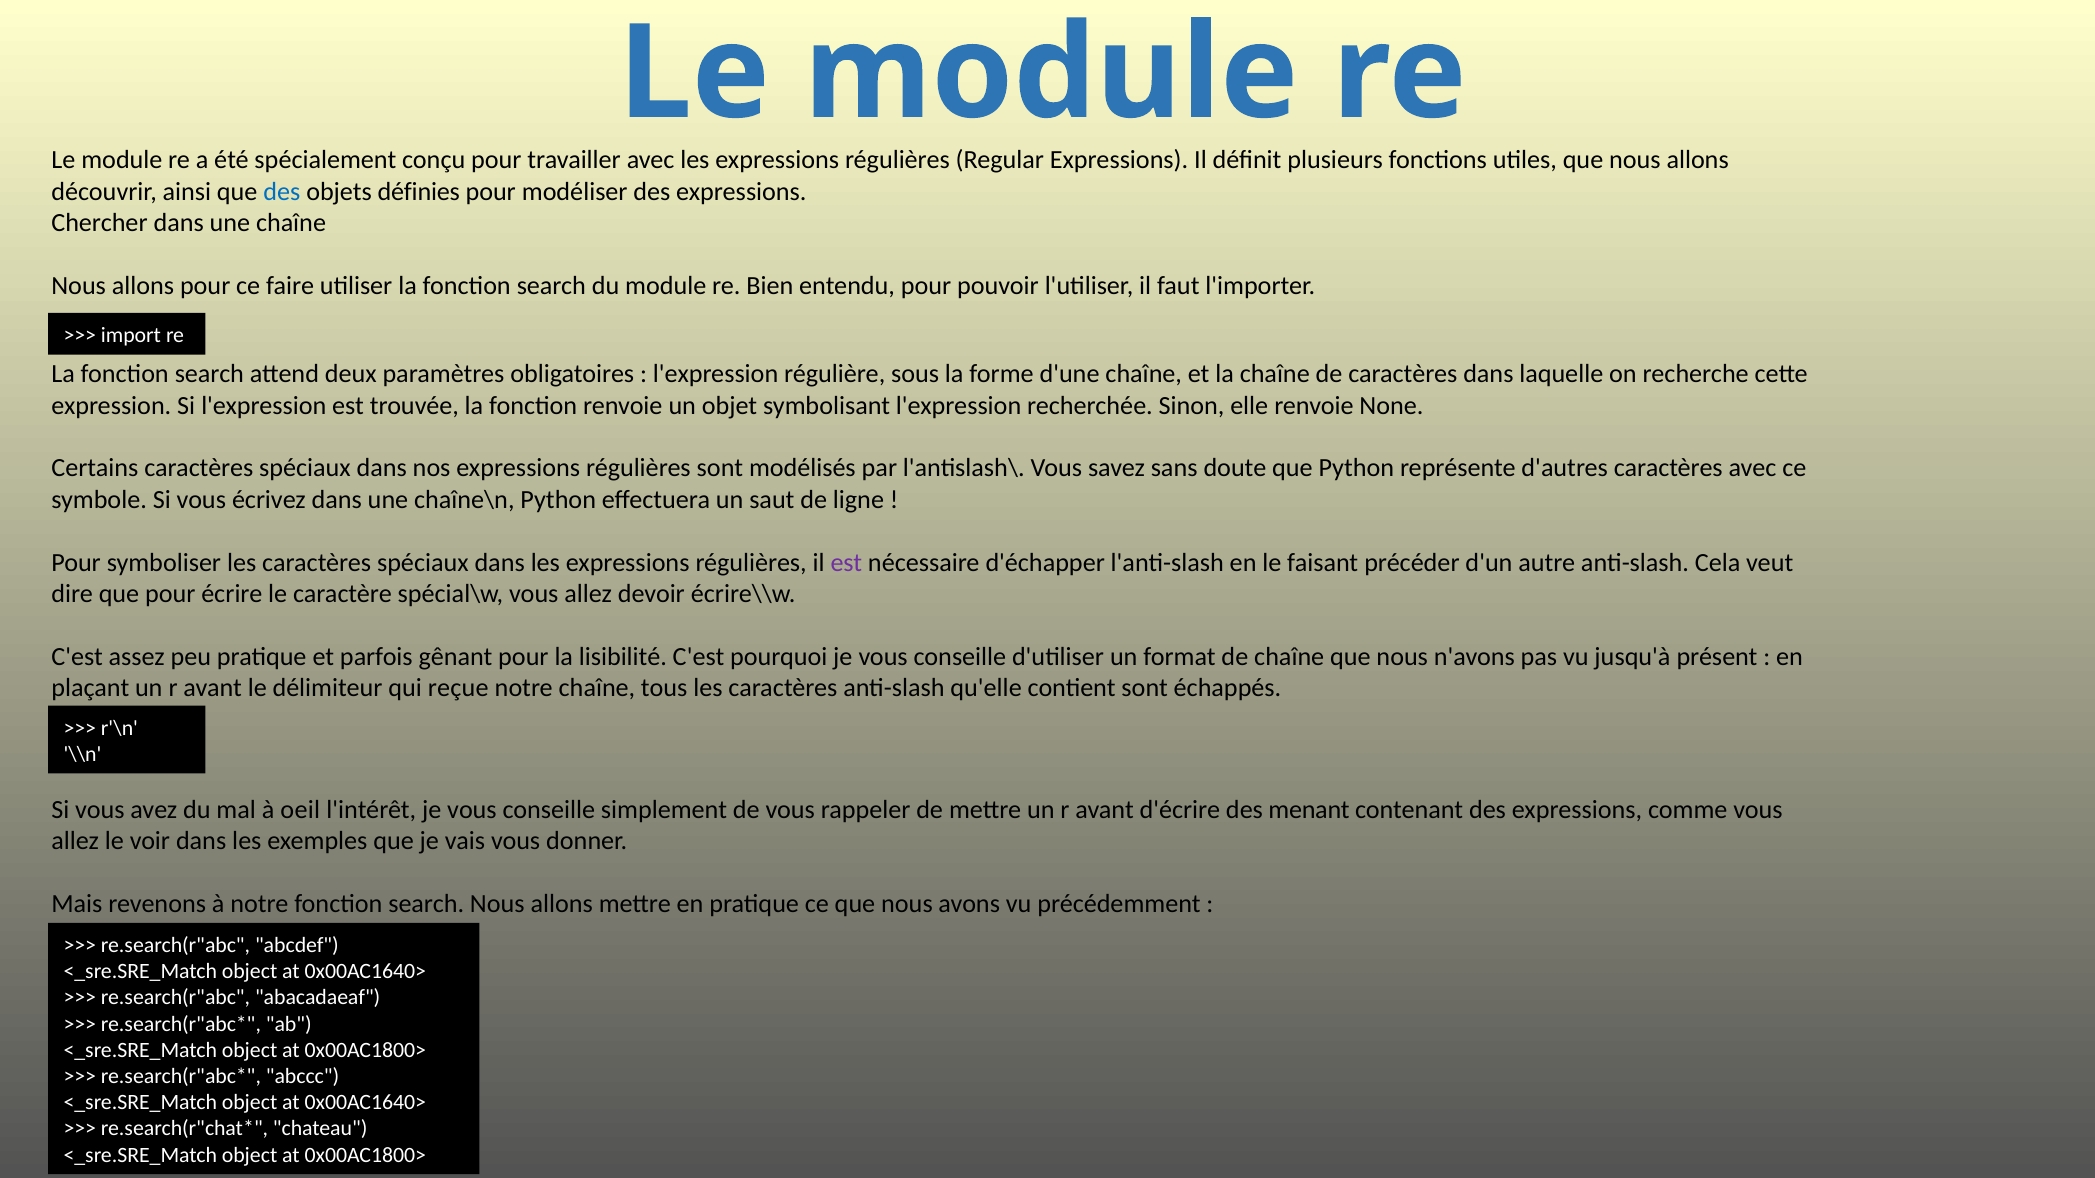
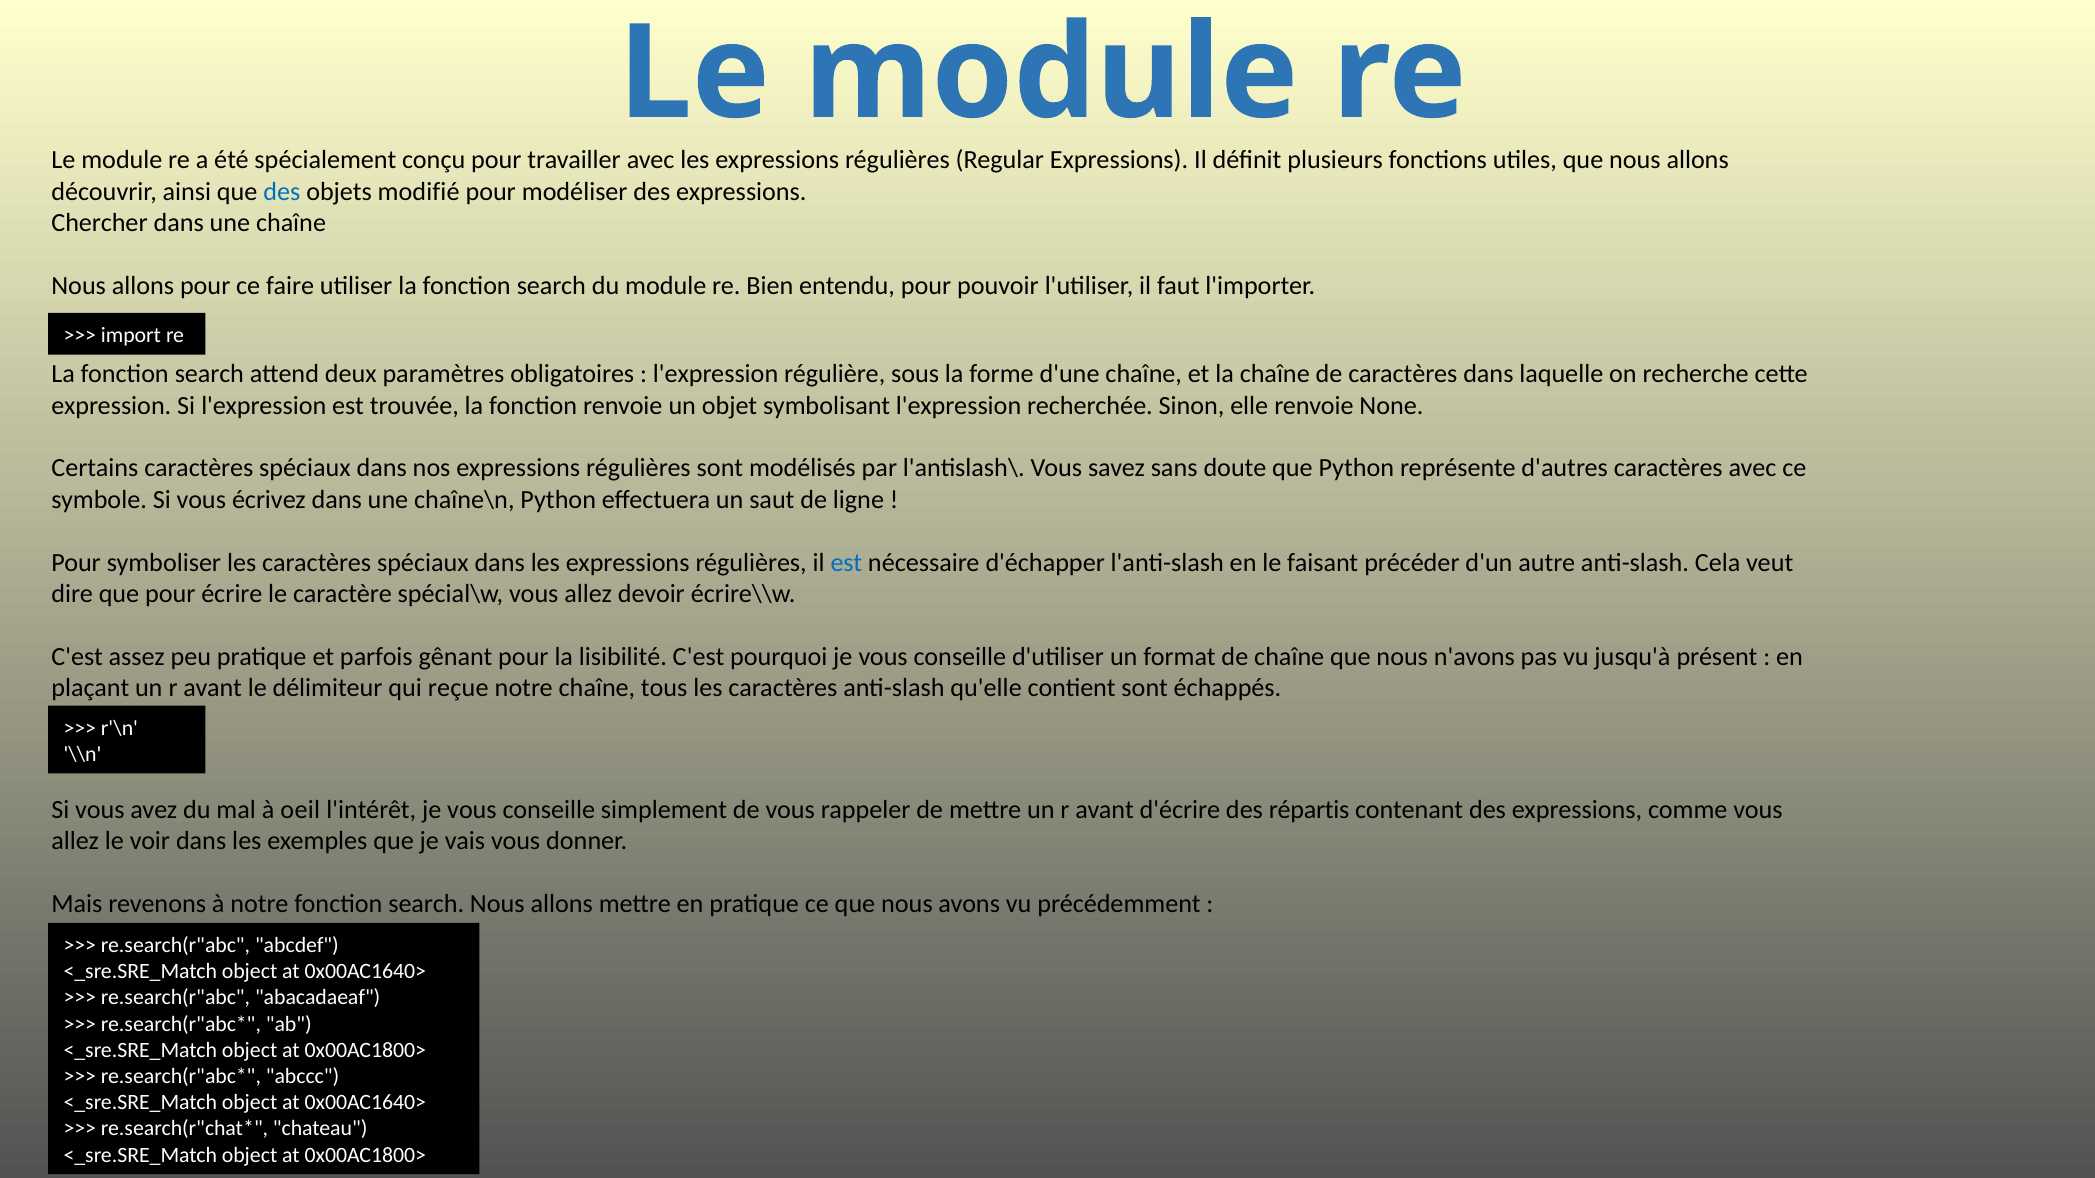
définies: définies -> modifié
est at (846, 563) colour: purple -> blue
menant: menant -> répartis
